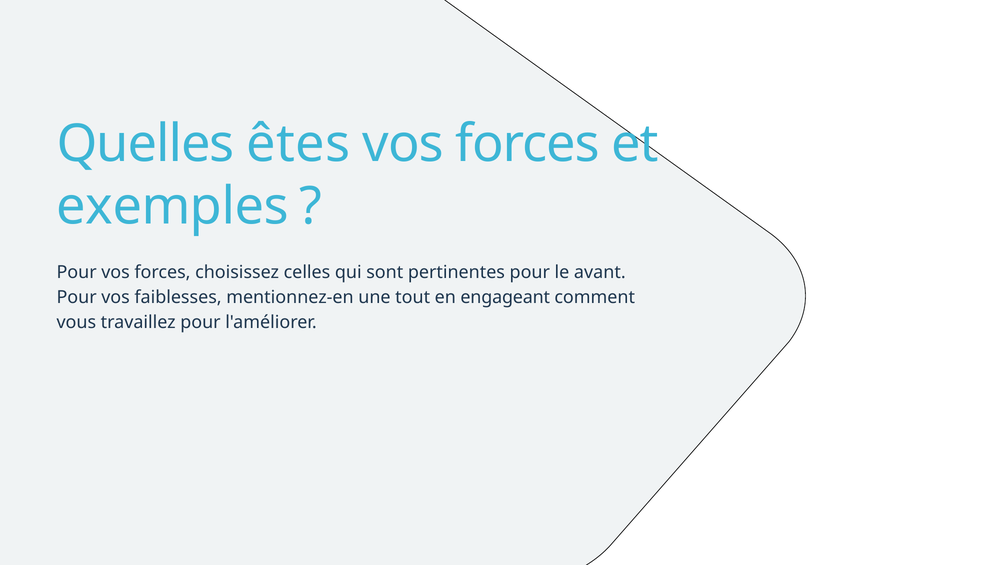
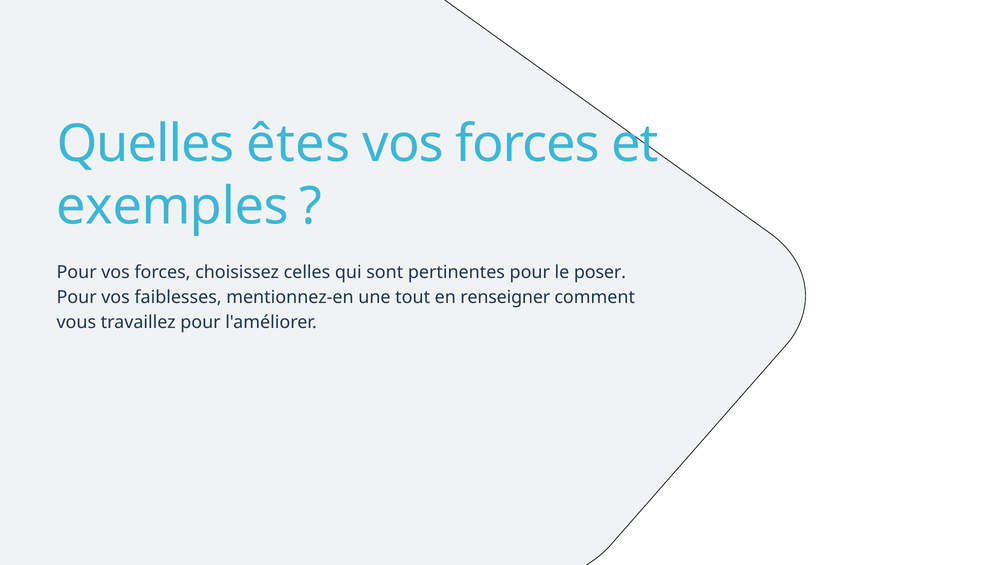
avant: avant -> poser
engageant: engageant -> renseigner
